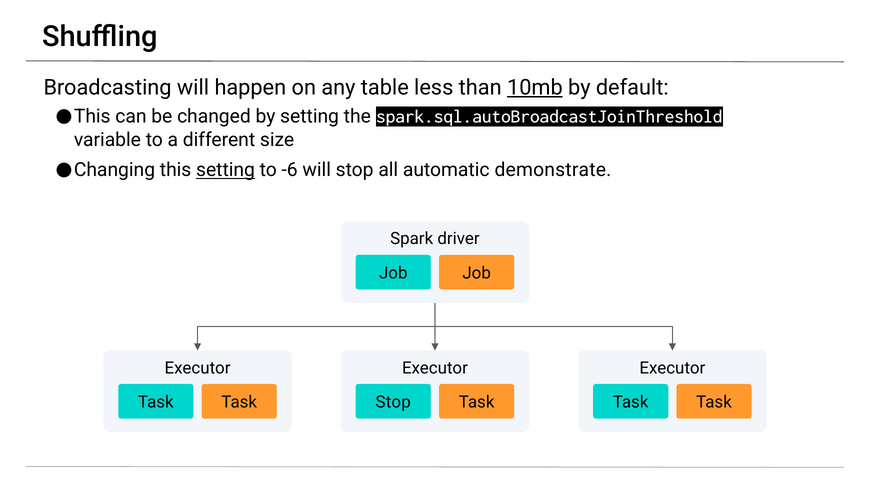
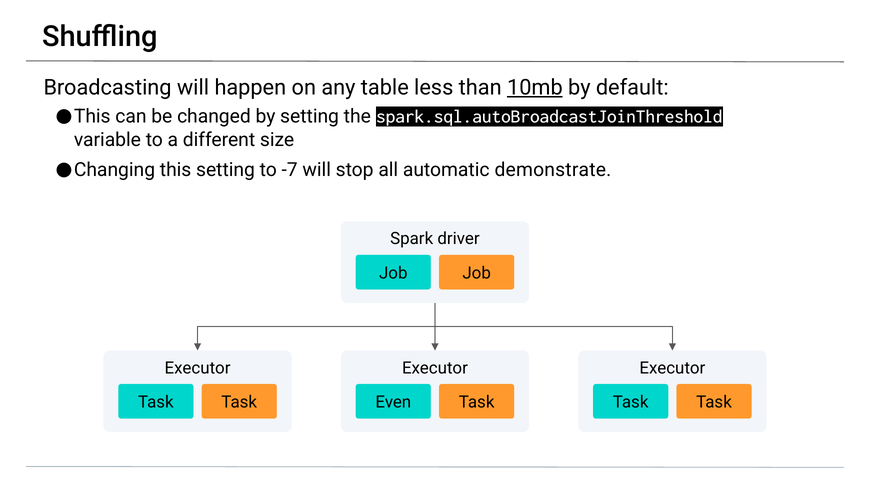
setting at (226, 170) underline: present -> none
-6: -6 -> -7
Stop at (393, 403): Stop -> Even
